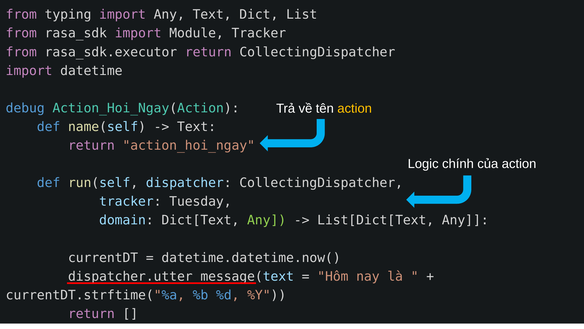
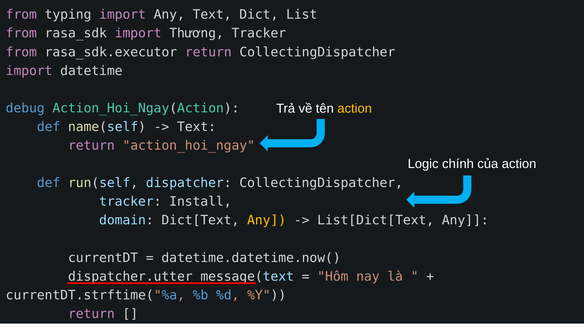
Module: Module -> Thương
Tuesday: Tuesday -> Install
Any at (267, 220) colour: light green -> yellow
